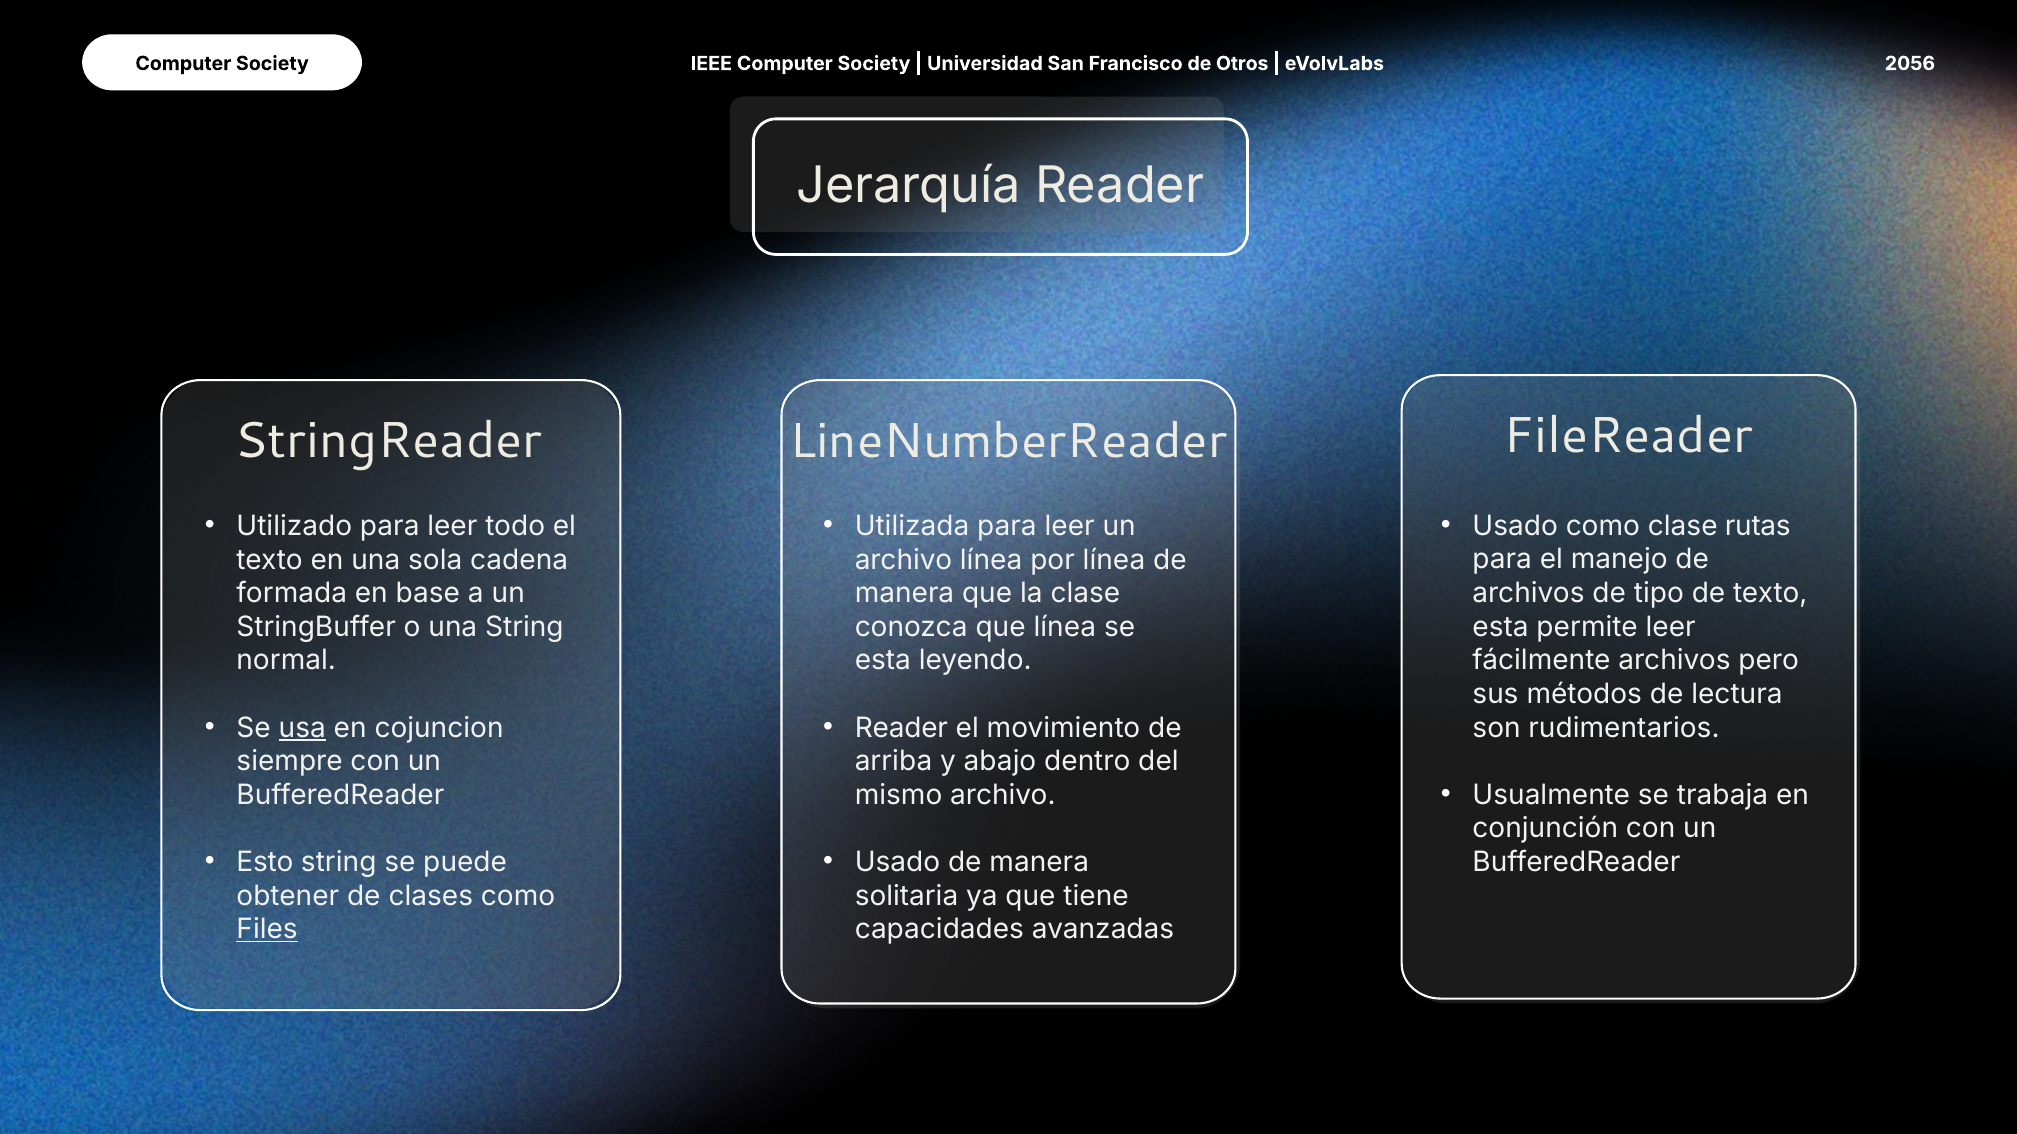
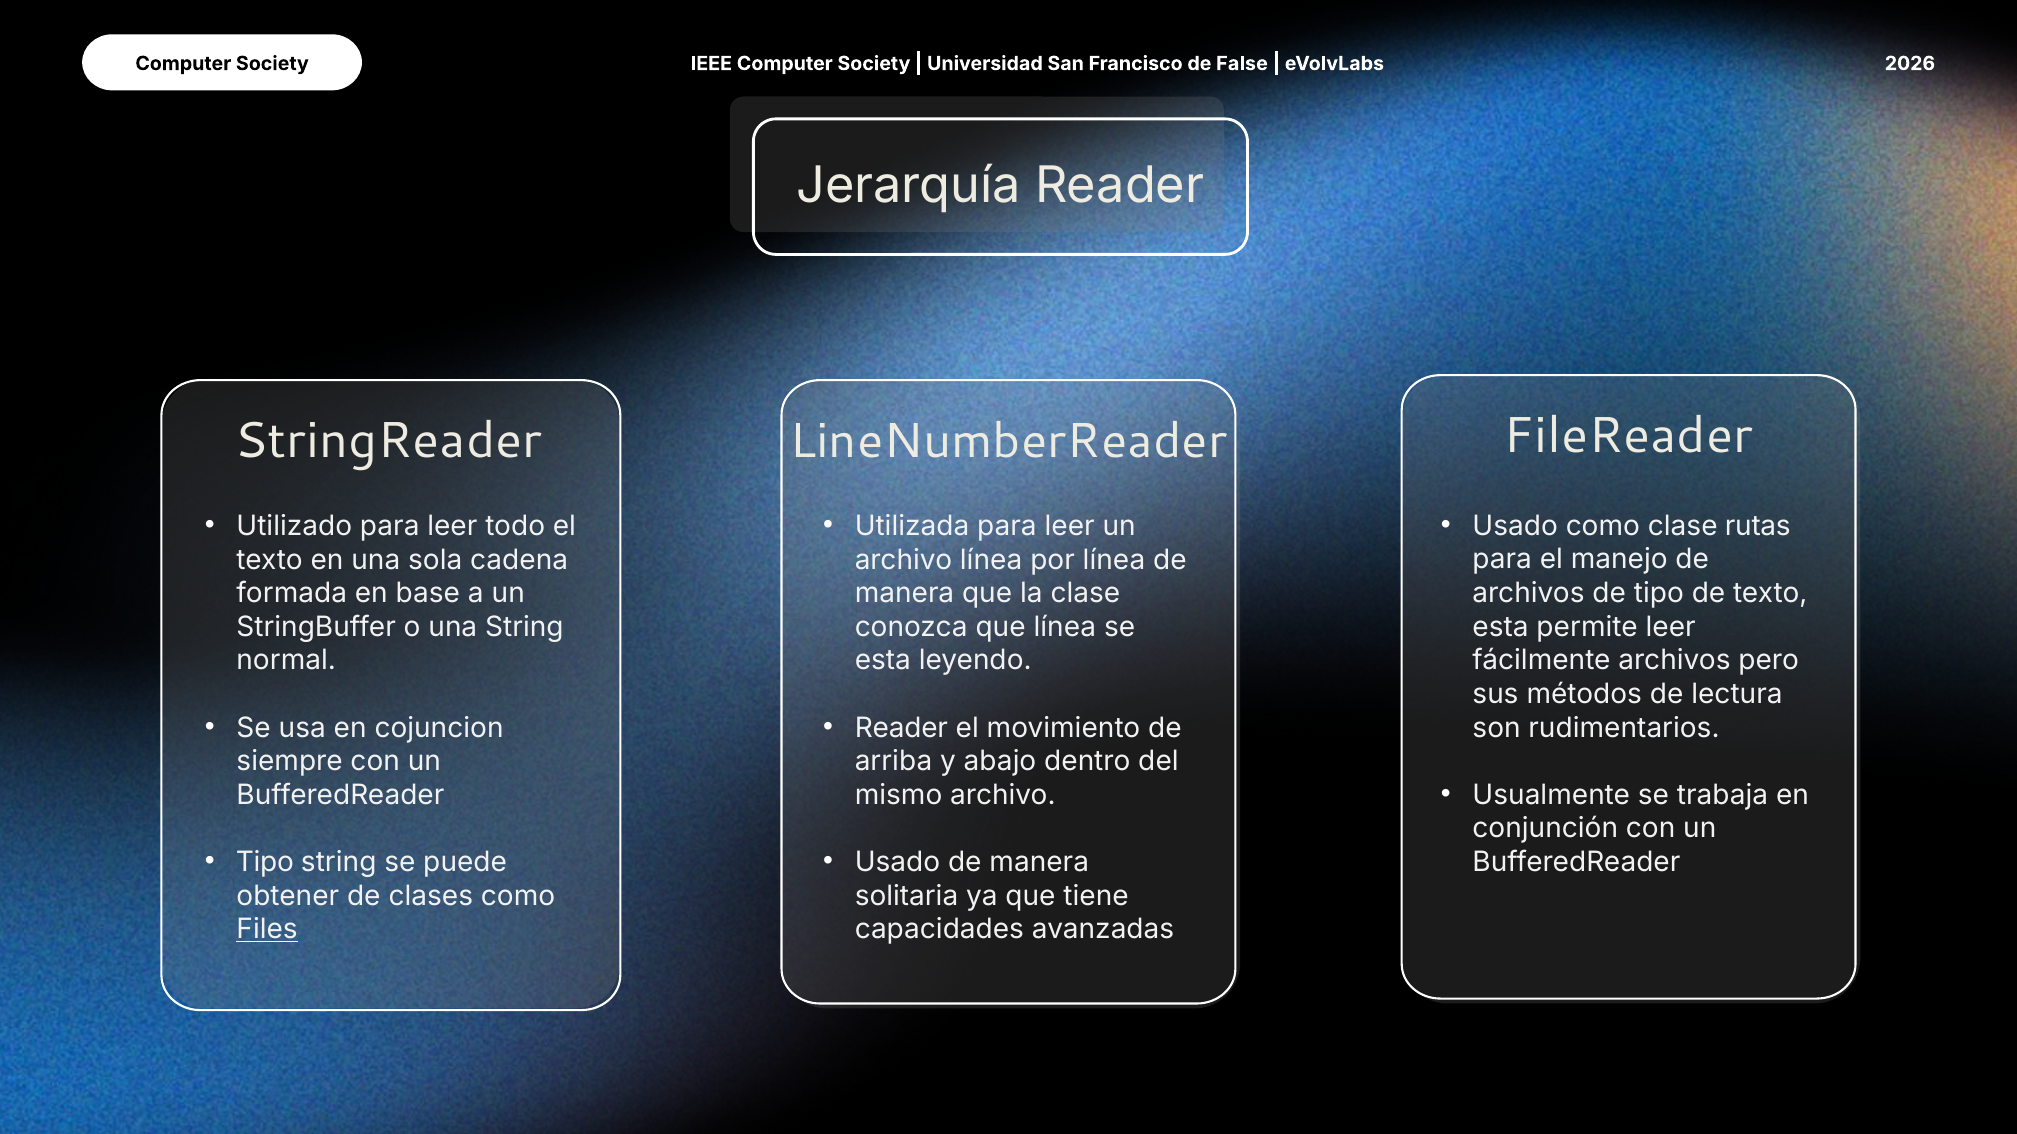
Otros: Otros -> False
2056: 2056 -> 2026
usa underline: present -> none
Esto at (265, 863): Esto -> Tipo
